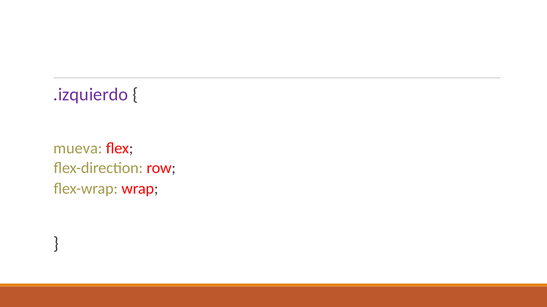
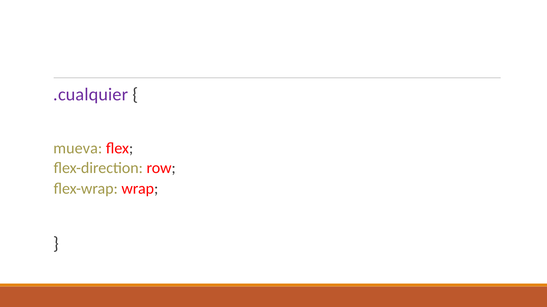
.izquierdo: .izquierdo -> .cualquier
